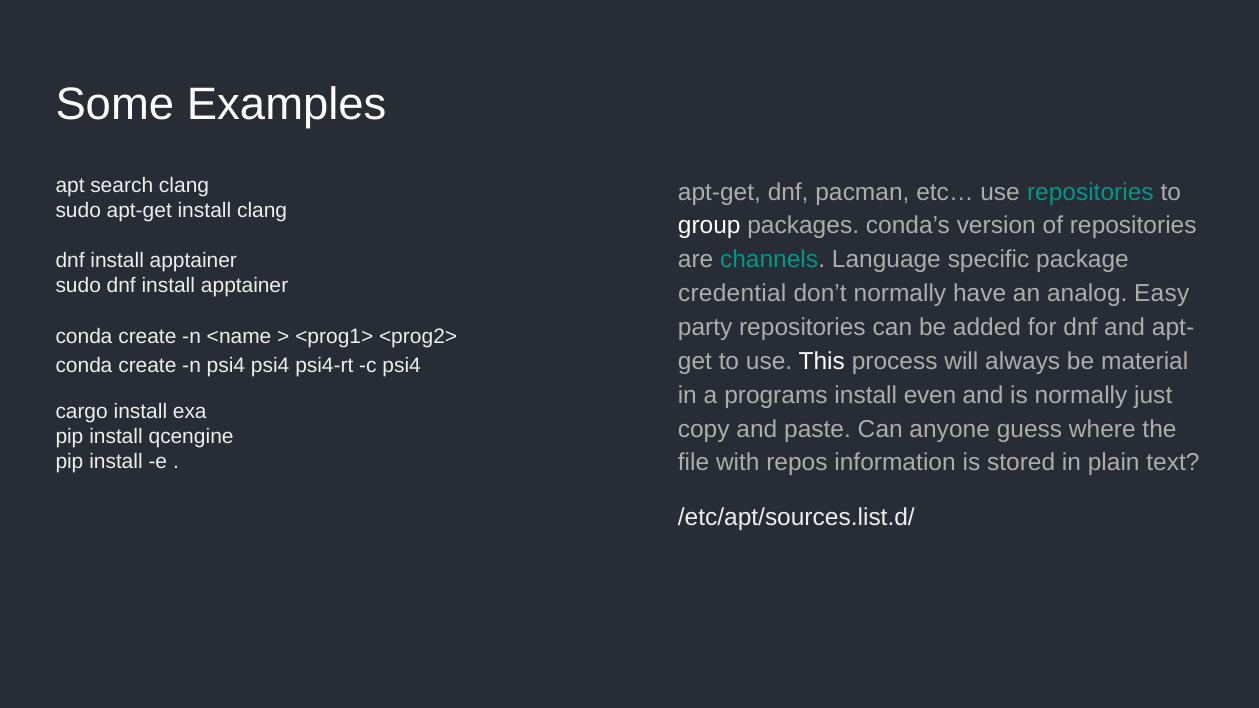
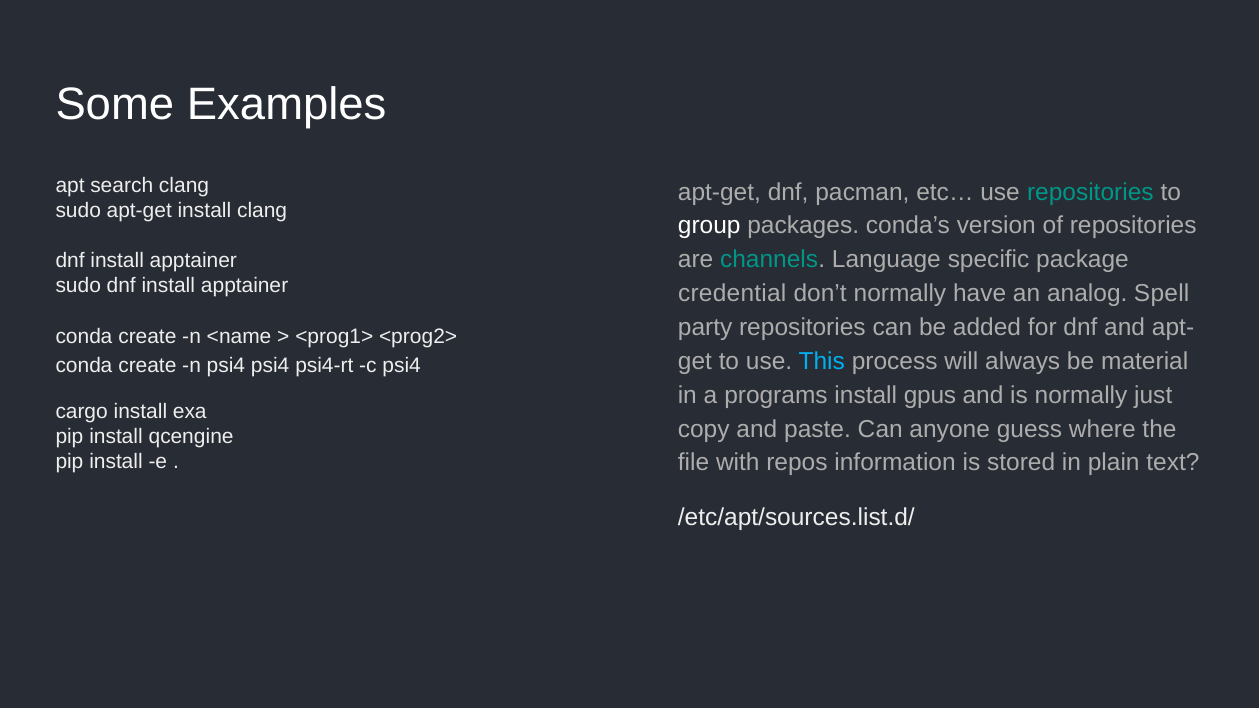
Easy: Easy -> Spell
This colour: white -> light blue
even: even -> gpus
